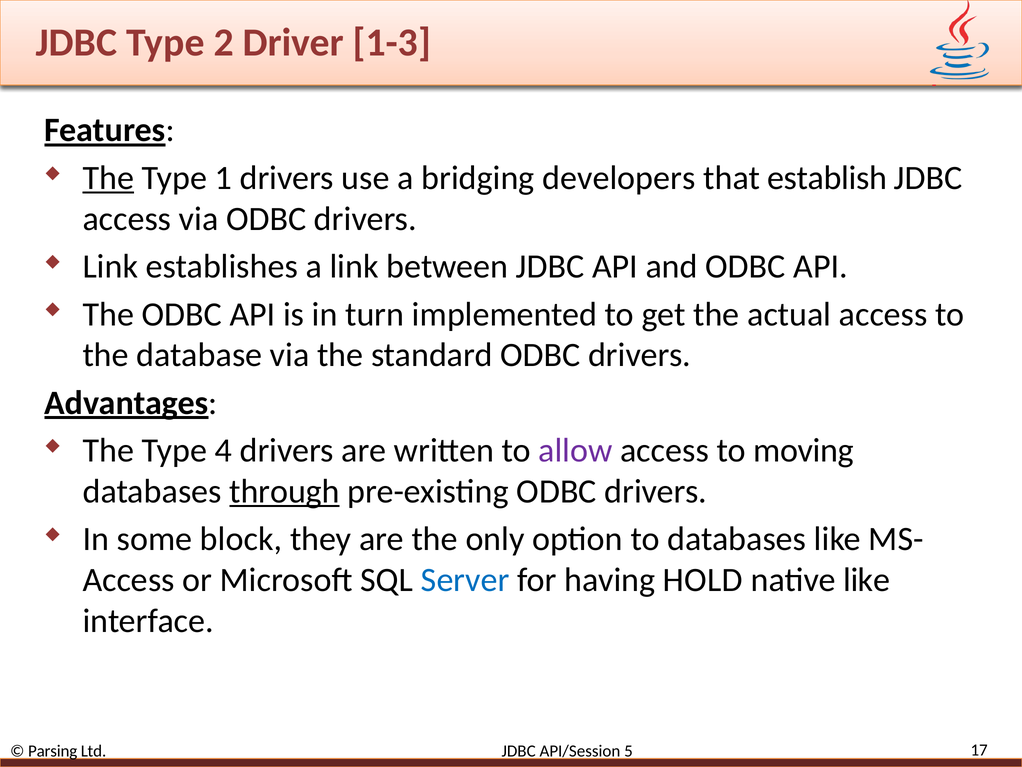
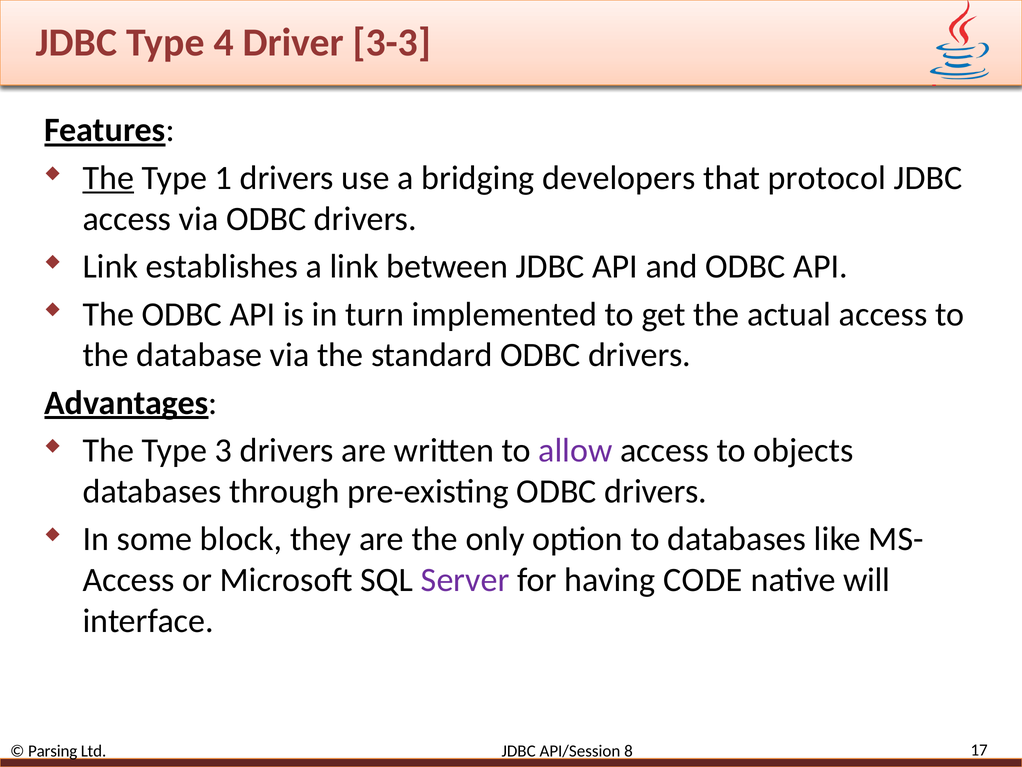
2: 2 -> 4
1-3: 1-3 -> 3-3
establish: establish -> protocol
4: 4 -> 3
moving: moving -> objects
through underline: present -> none
Server colour: blue -> purple
HOLD: HOLD -> CODE
native like: like -> will
5: 5 -> 8
